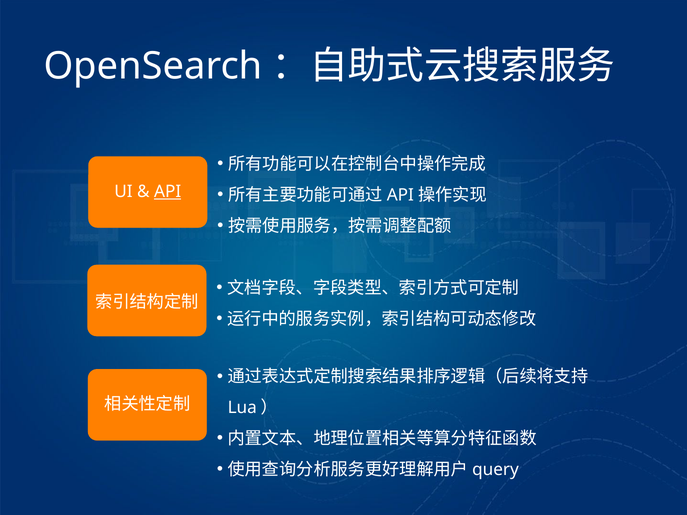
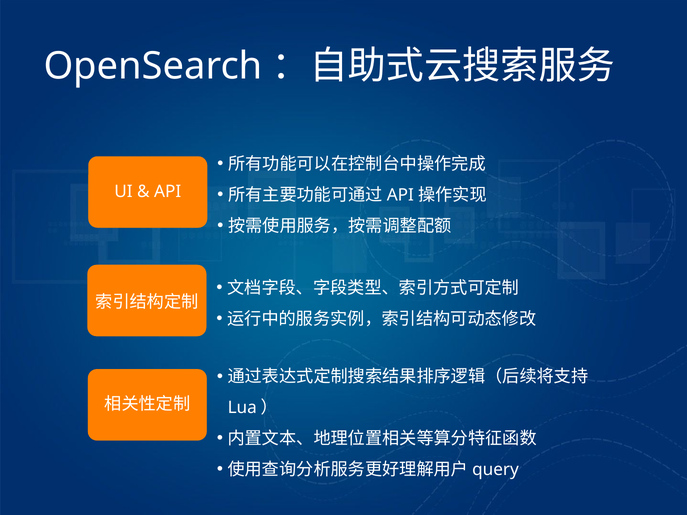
API underline: present -> none
